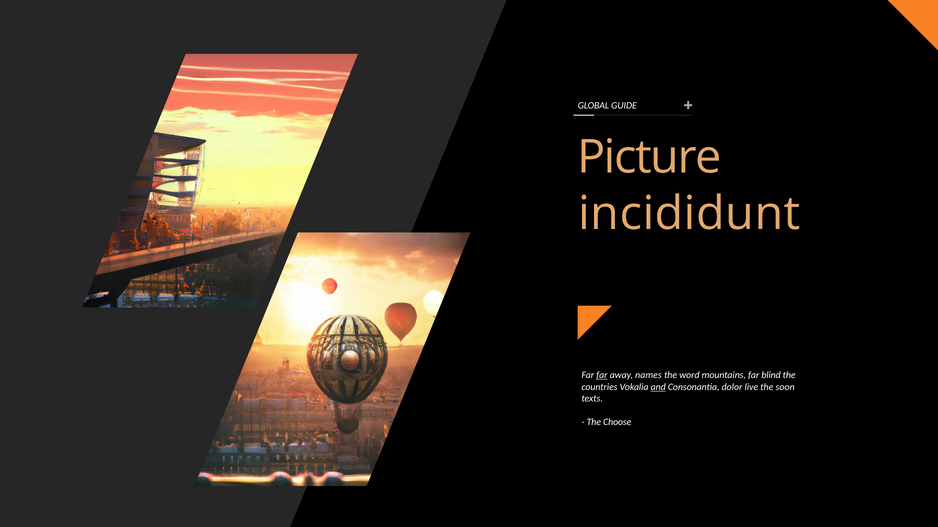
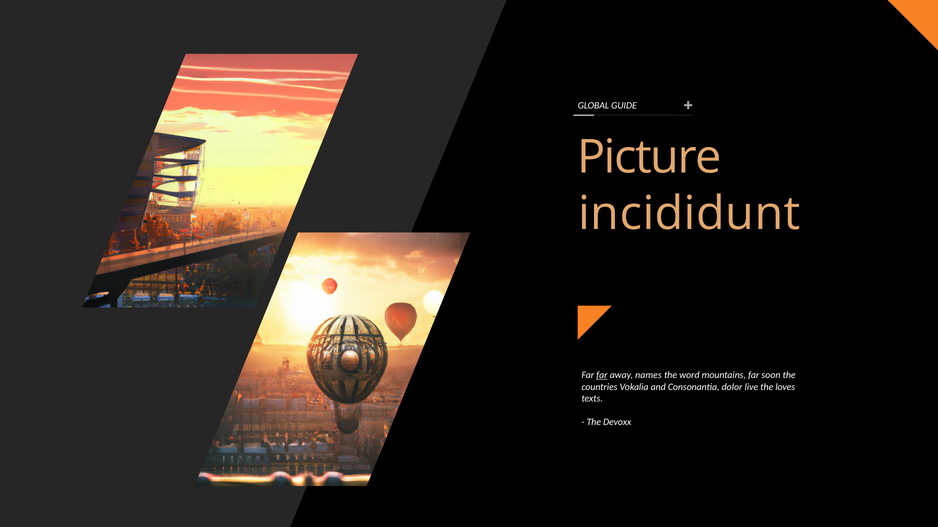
blind: blind -> soon
and underline: present -> none
soon: soon -> loves
Choose: Choose -> Devoxx
